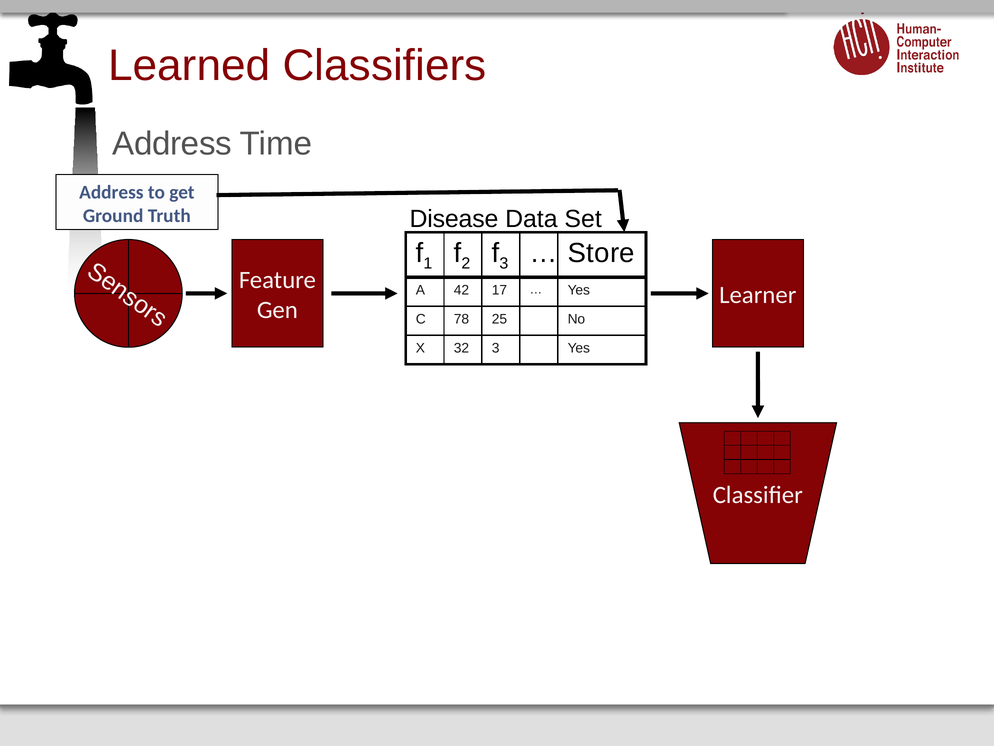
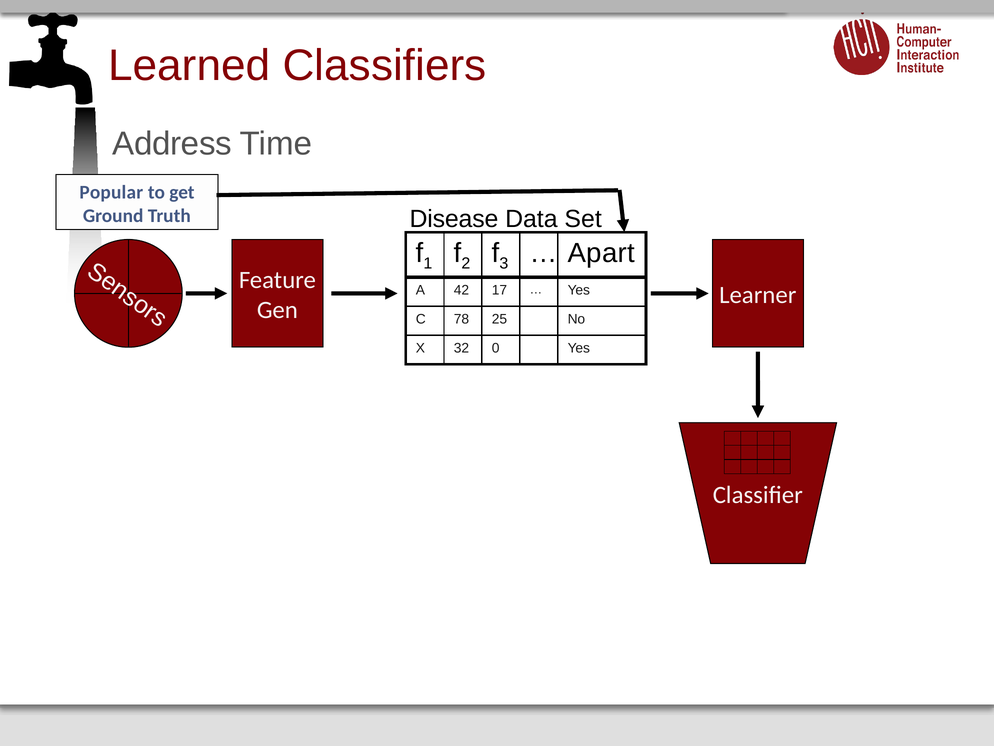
Address at (111, 192): Address -> Popular
Store: Store -> Apart
32 3: 3 -> 0
